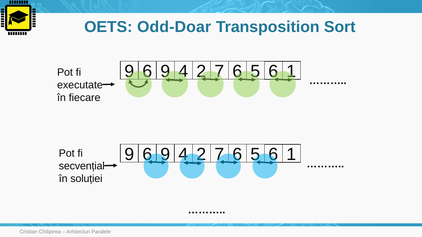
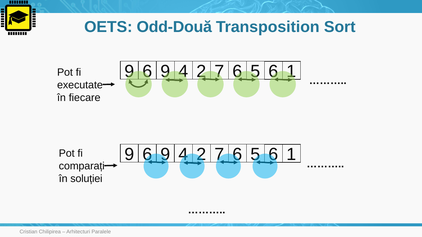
Odd-Doar: Odd-Doar -> Odd-Două
secvențial: secvențial -> comparați
